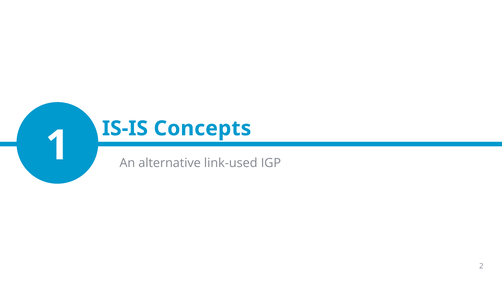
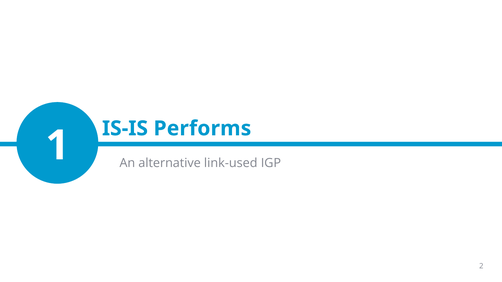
Concepts: Concepts -> Performs
